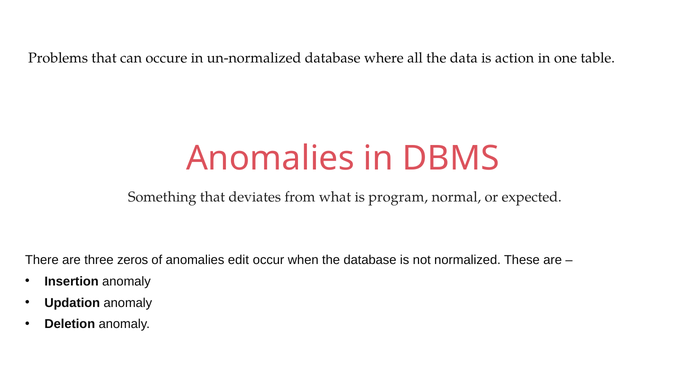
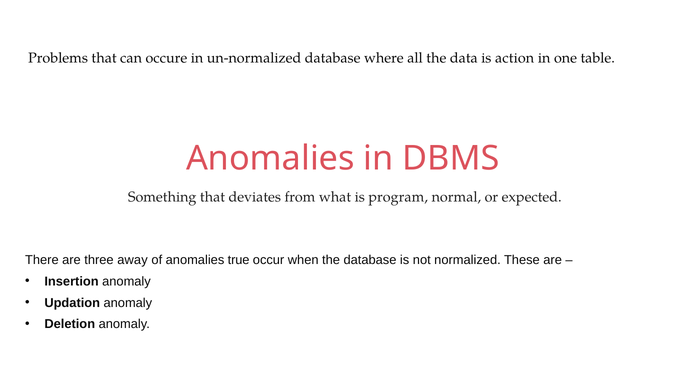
zeros: zeros -> away
edit: edit -> true
